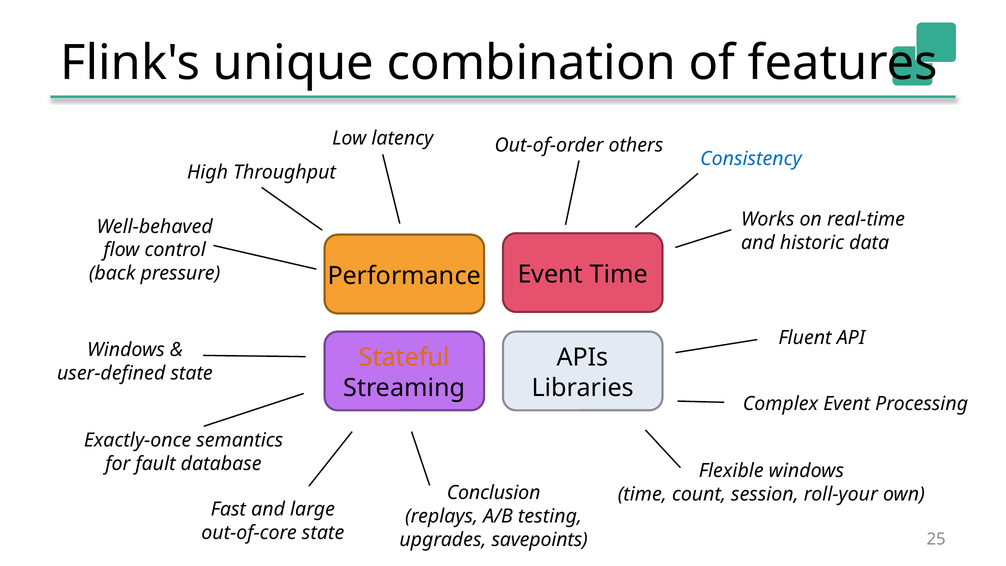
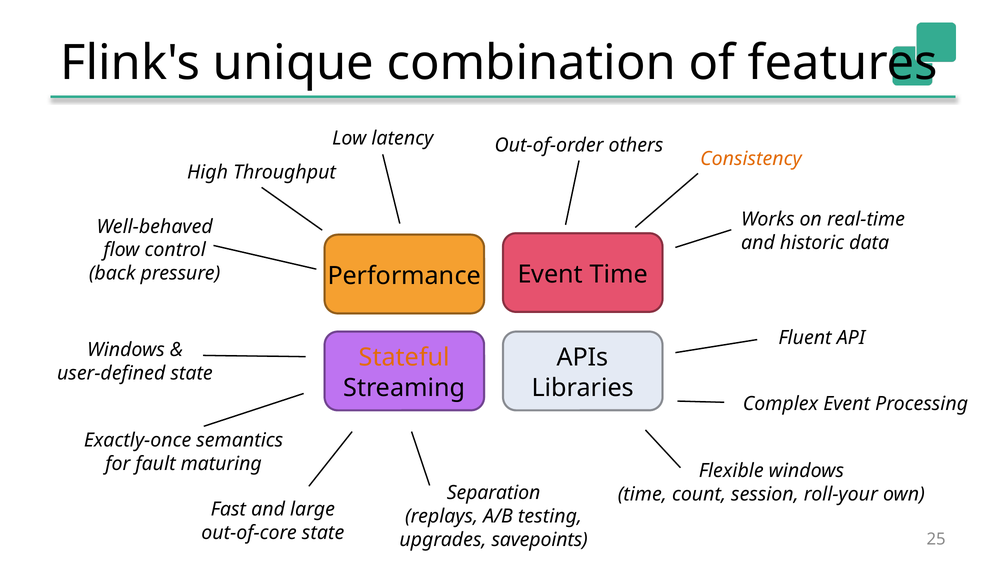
Consistency colour: blue -> orange
database: database -> maturing
Conclusion: Conclusion -> Separation
